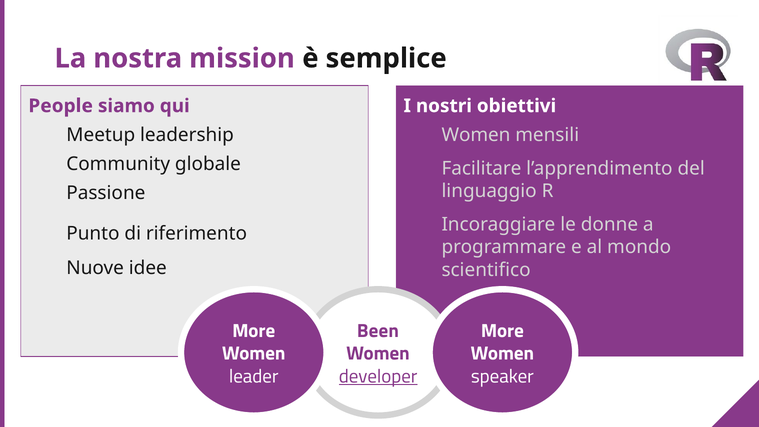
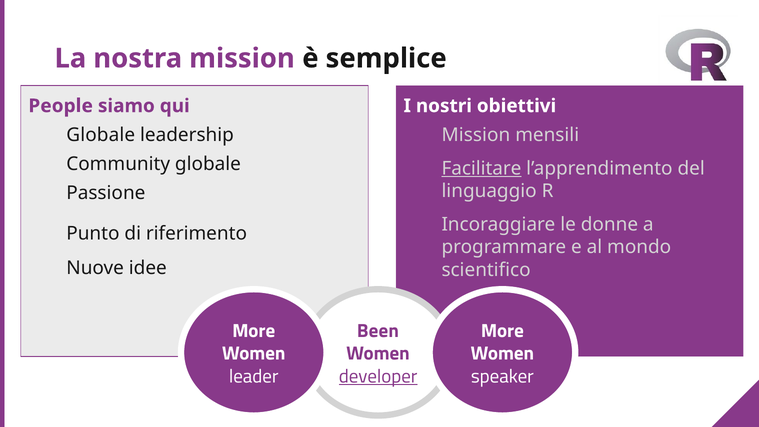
Meetup at (101, 135): Meetup -> Globale
Women at (476, 135): Women -> Mission
Facilitare underline: none -> present
